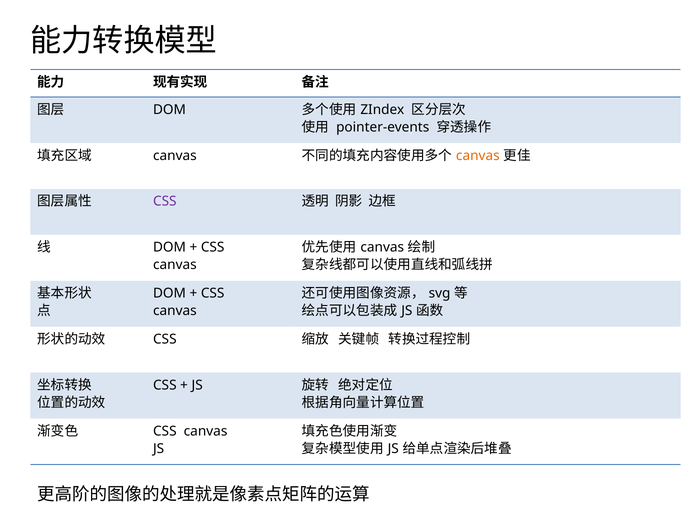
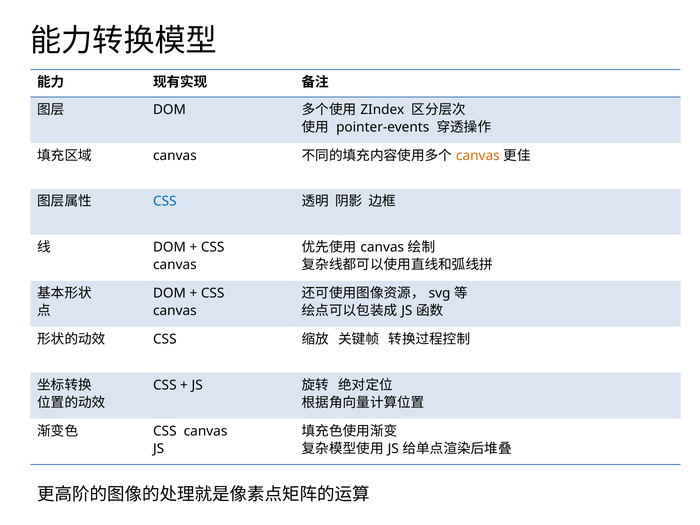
CSS at (165, 201) colour: purple -> blue
